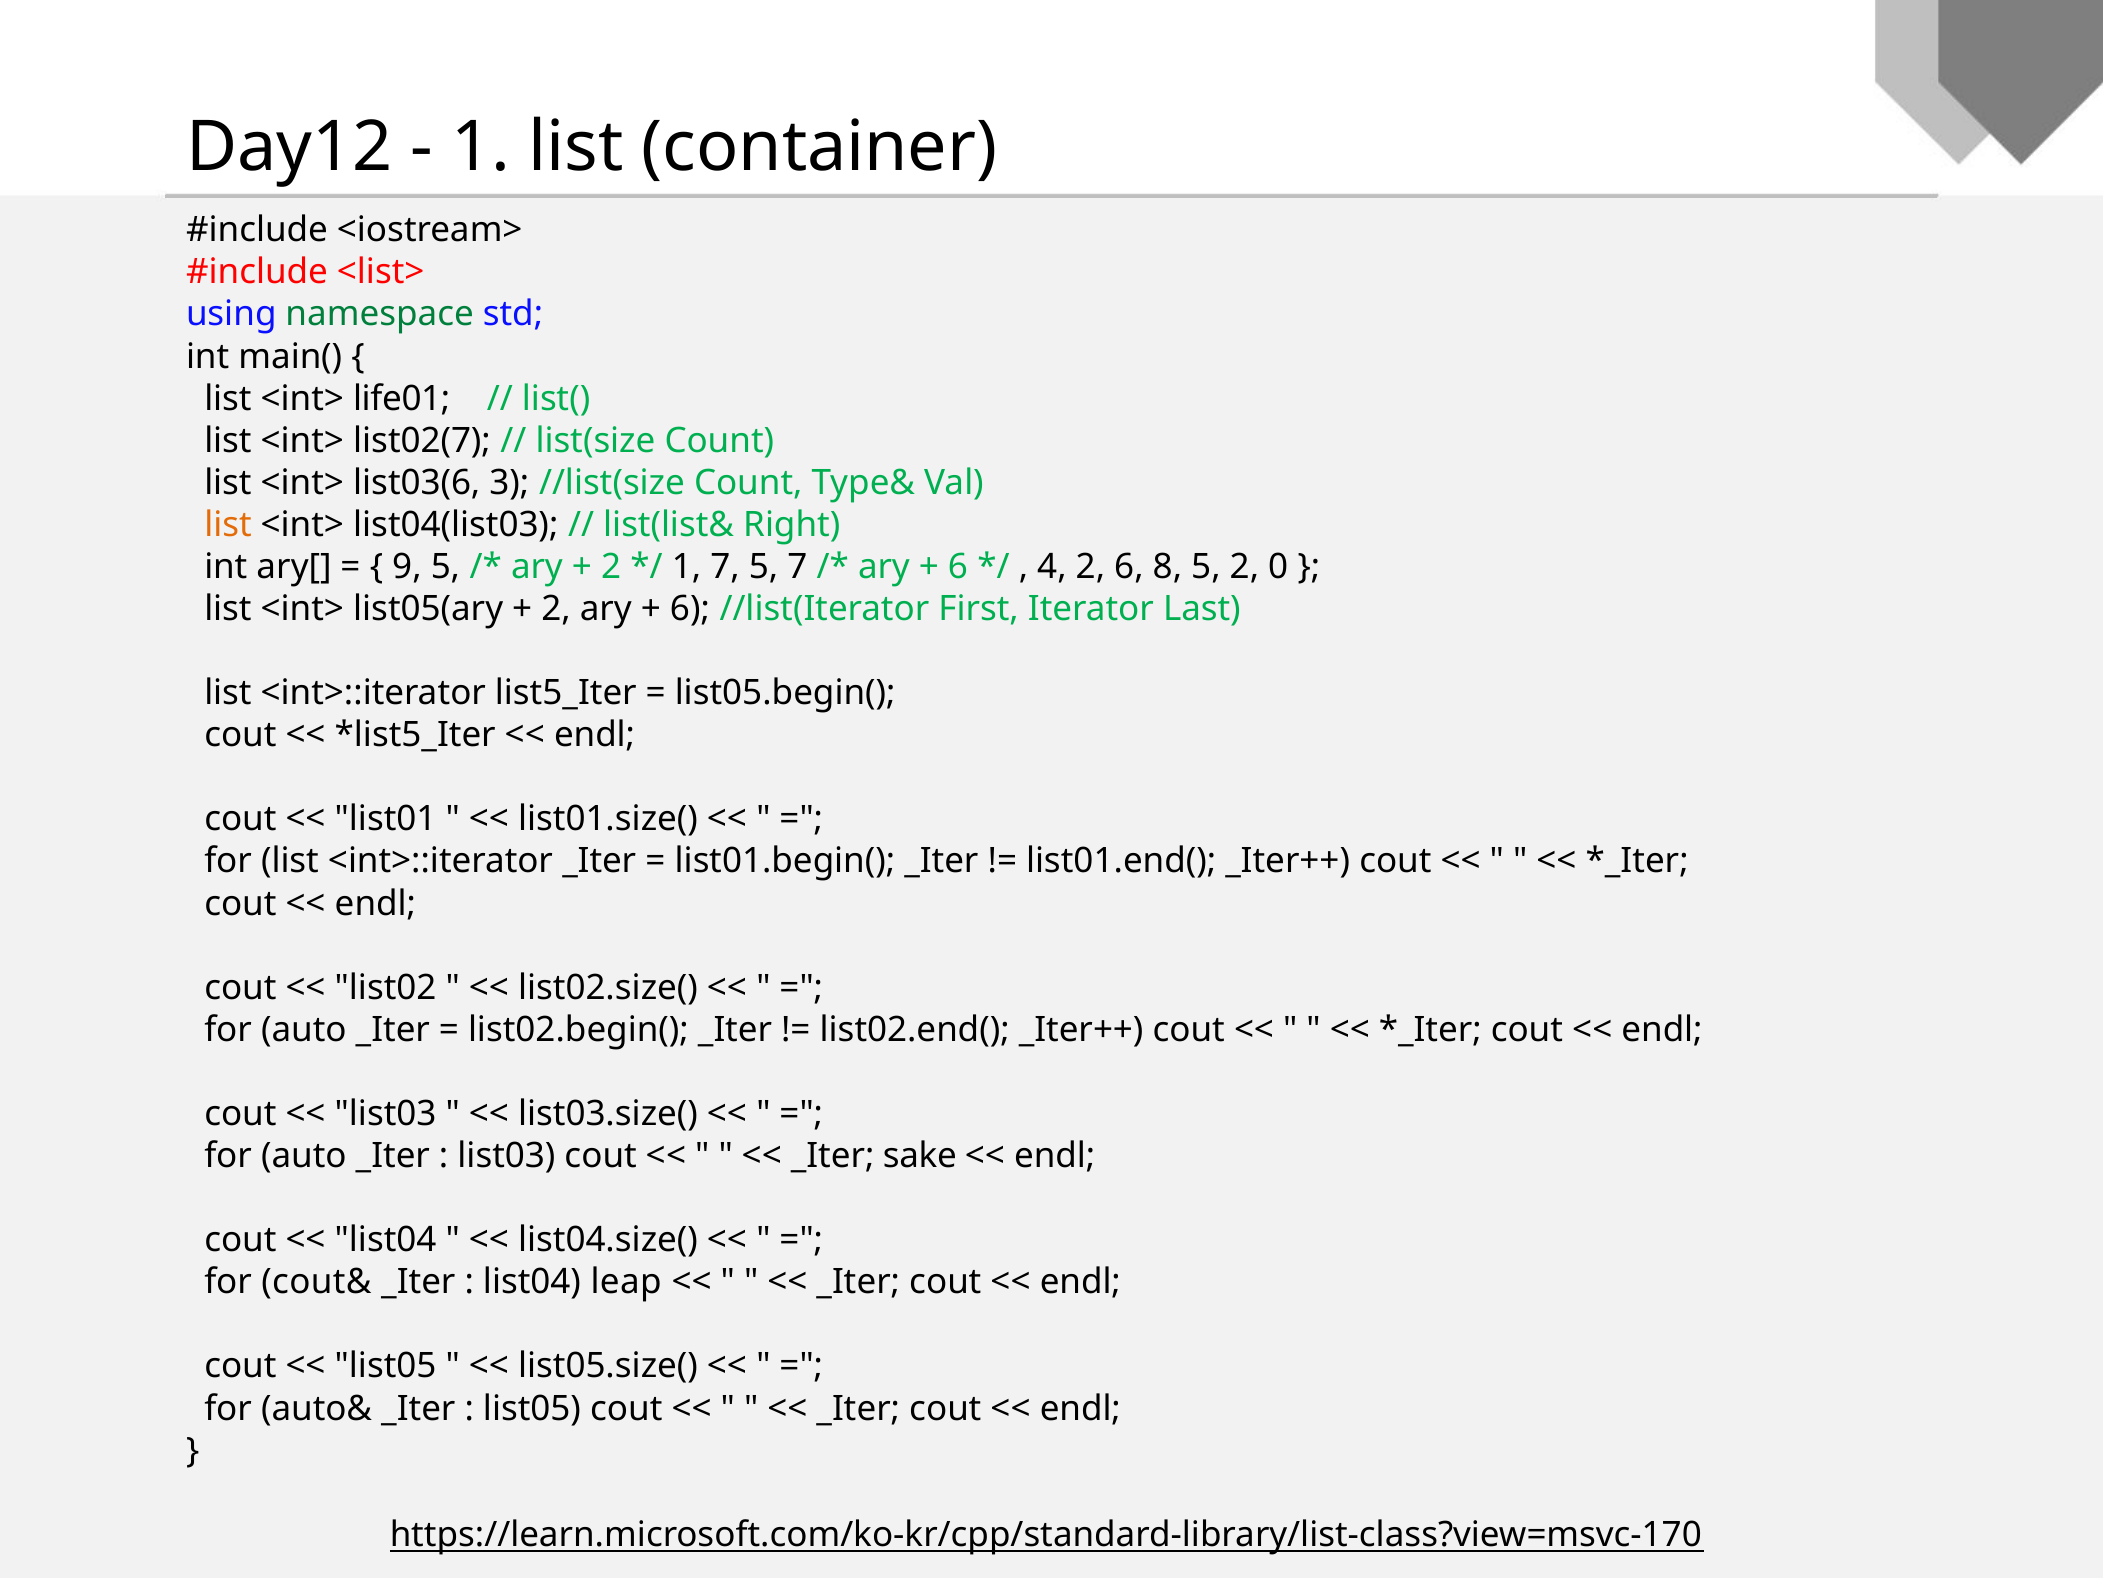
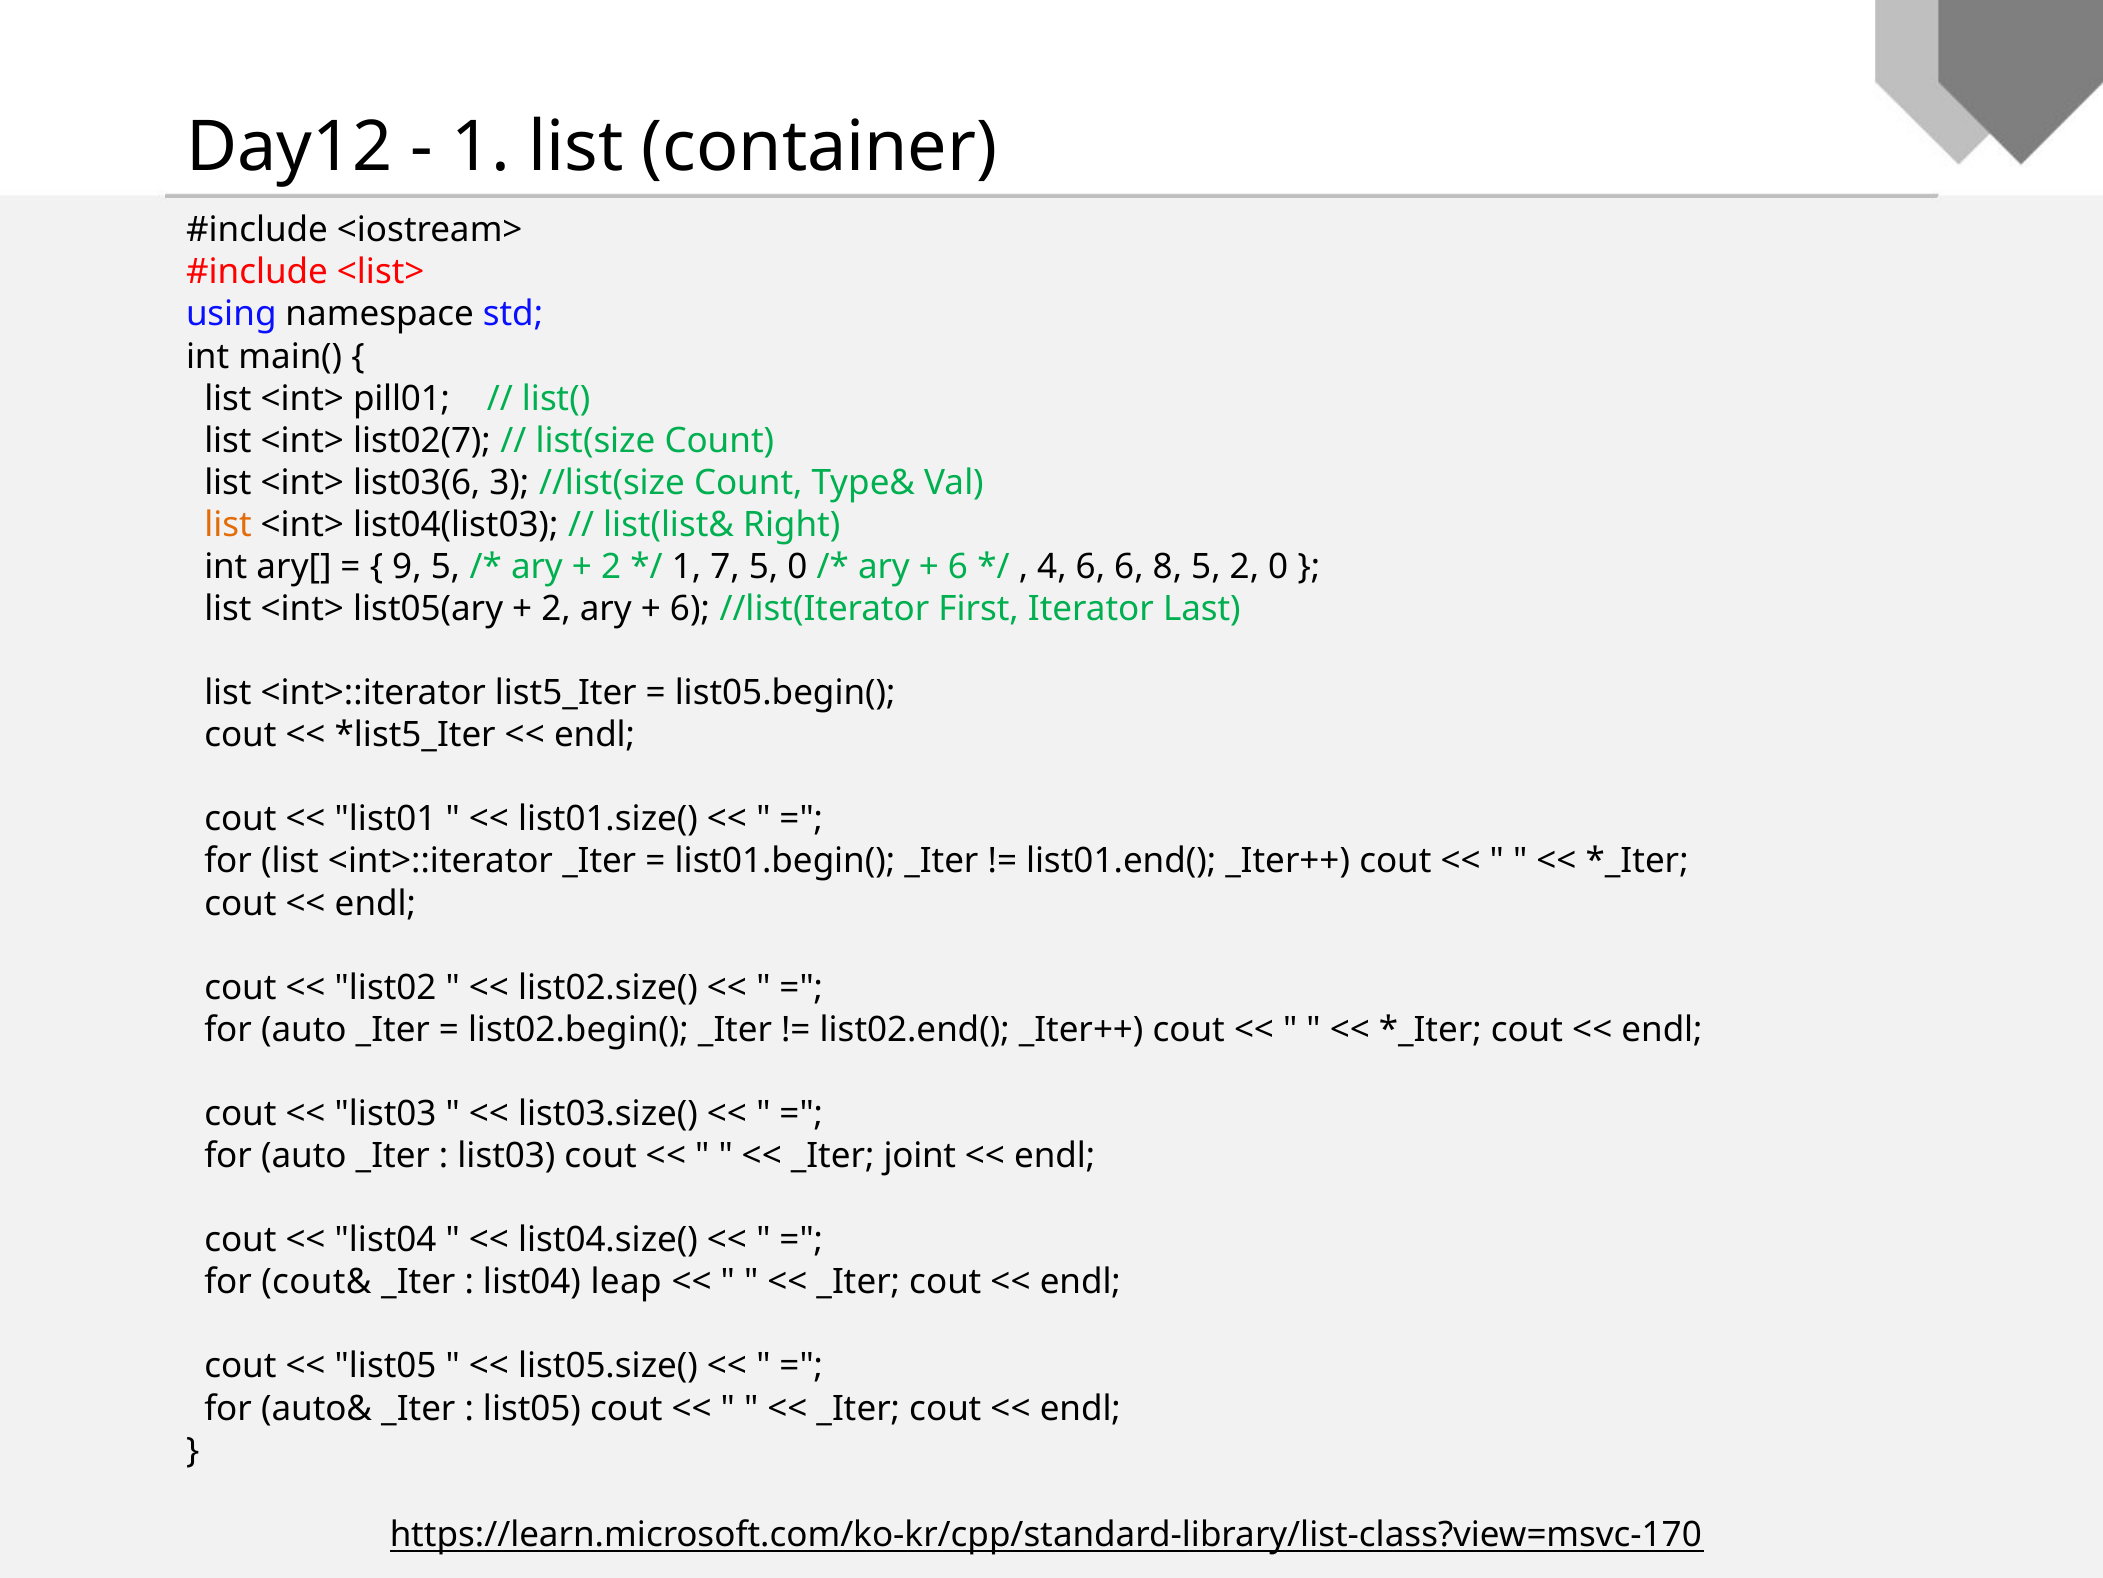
namespace colour: green -> black
life01: life01 -> pill01
5 7: 7 -> 0
4 2: 2 -> 6
sake: sake -> joint
